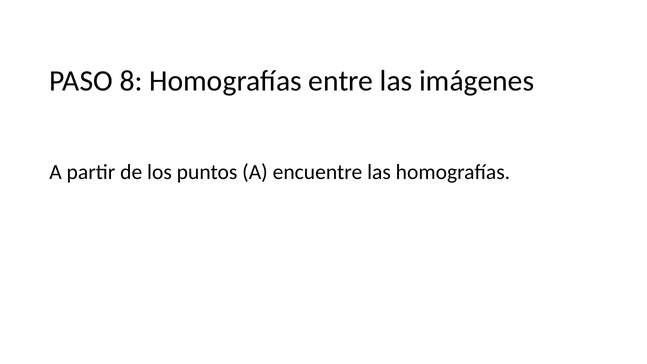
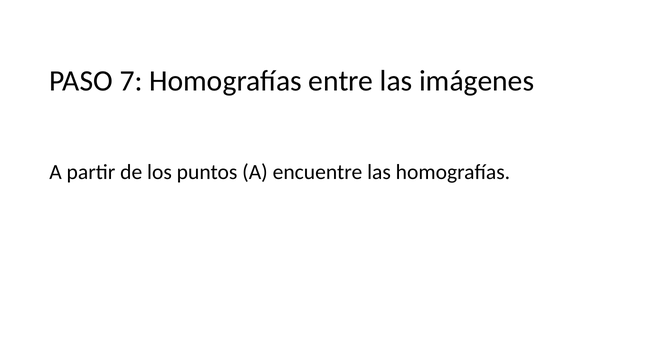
8: 8 -> 7
